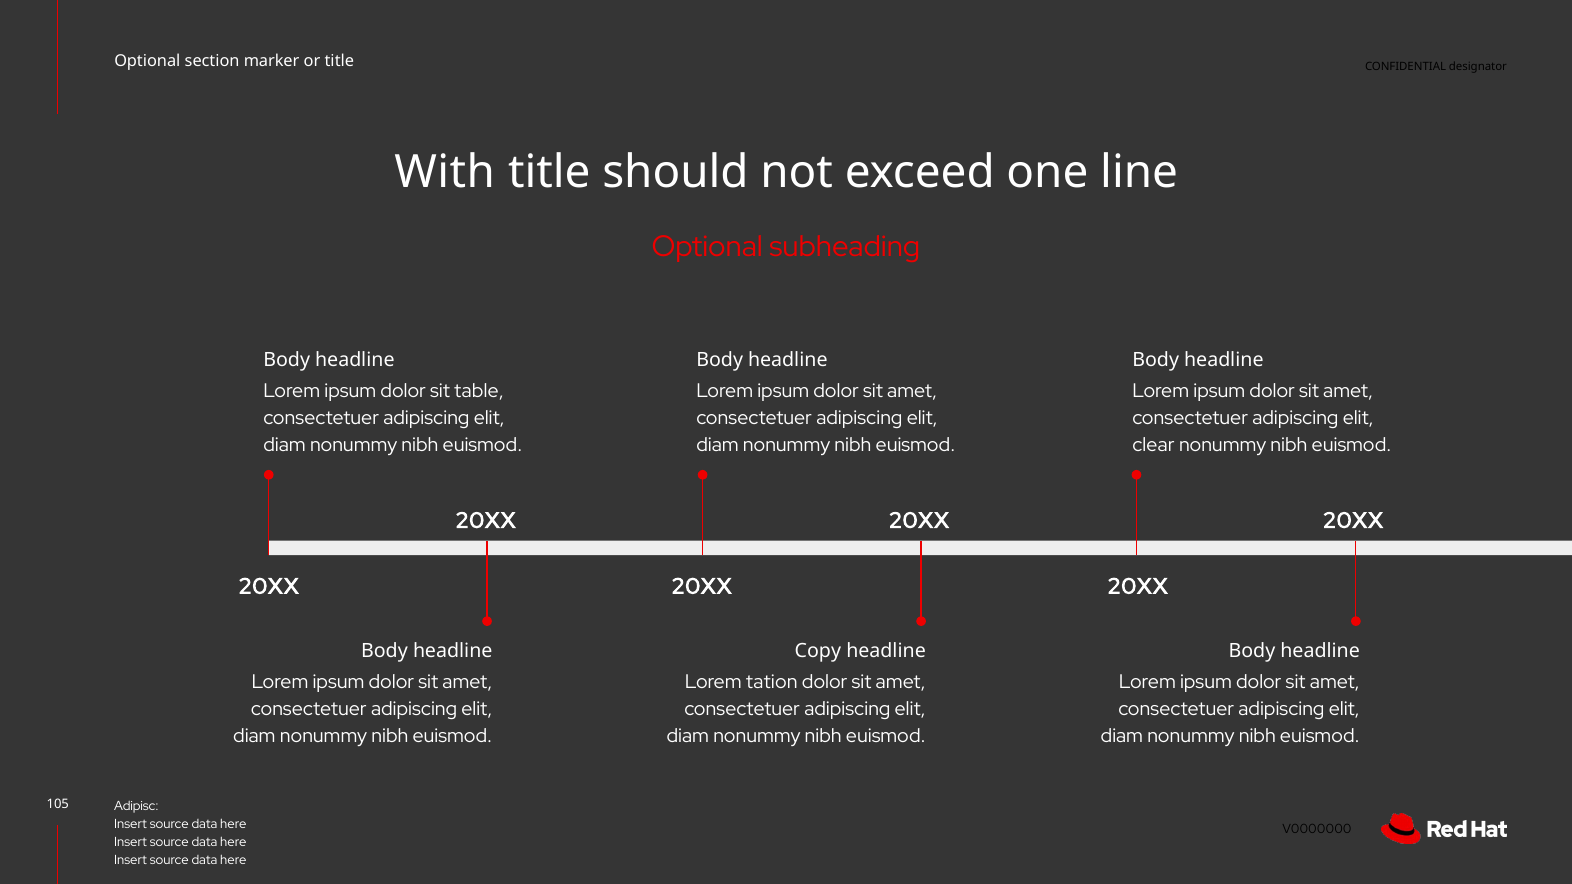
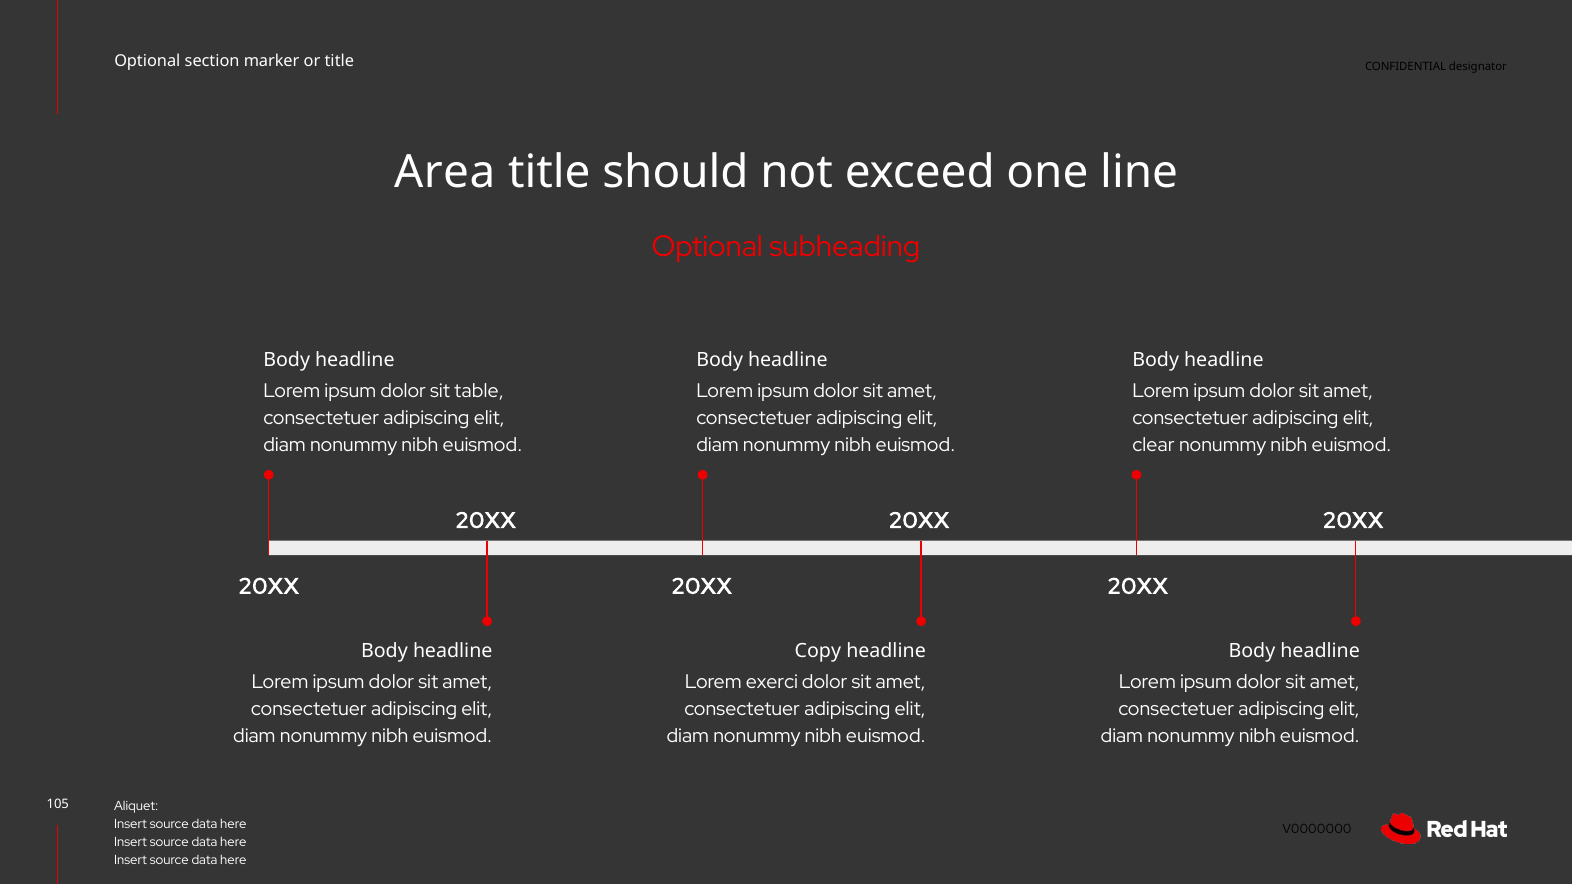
With: With -> Area
tation: tation -> exerci
Adipisc: Adipisc -> Aliquet
